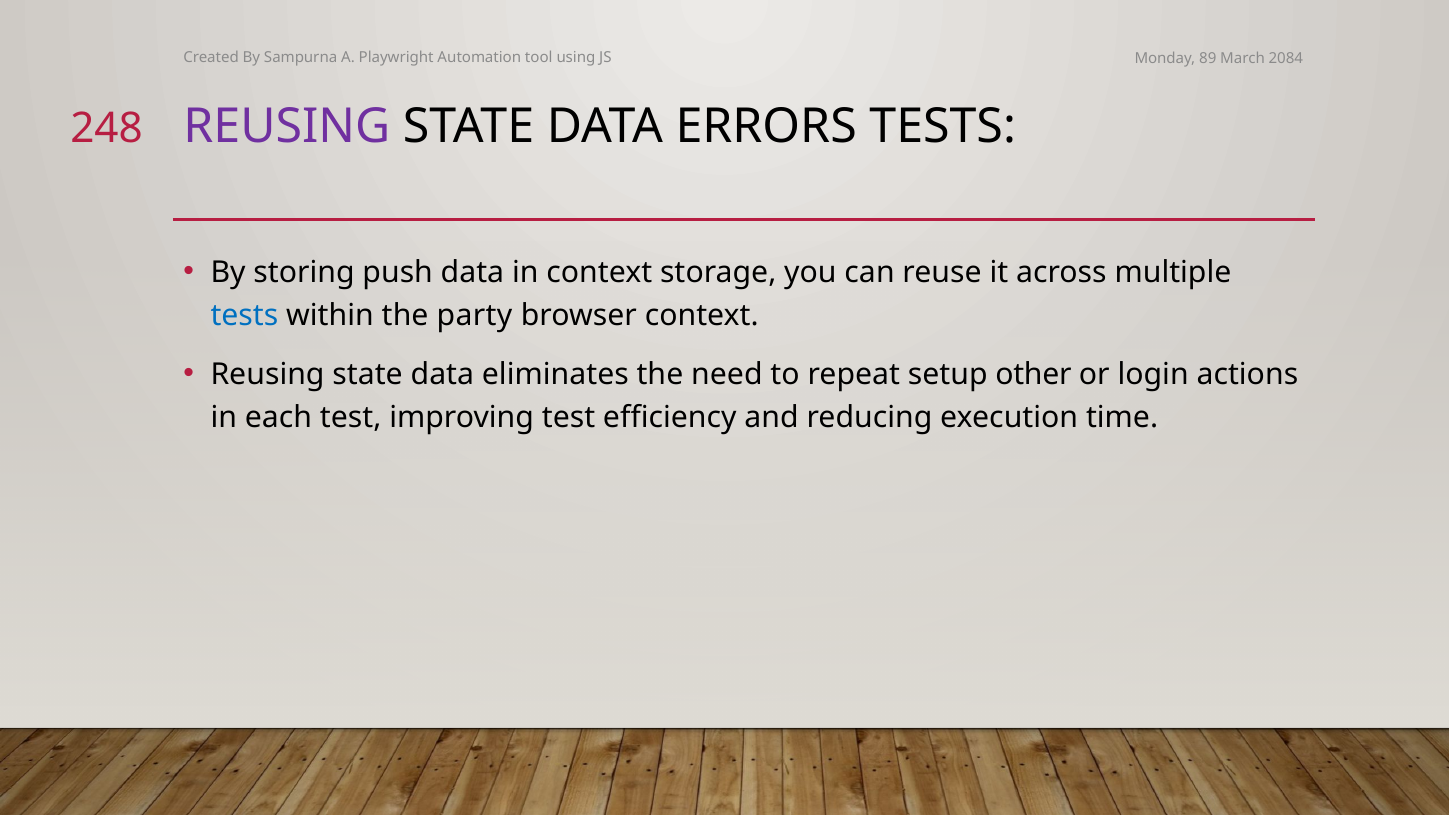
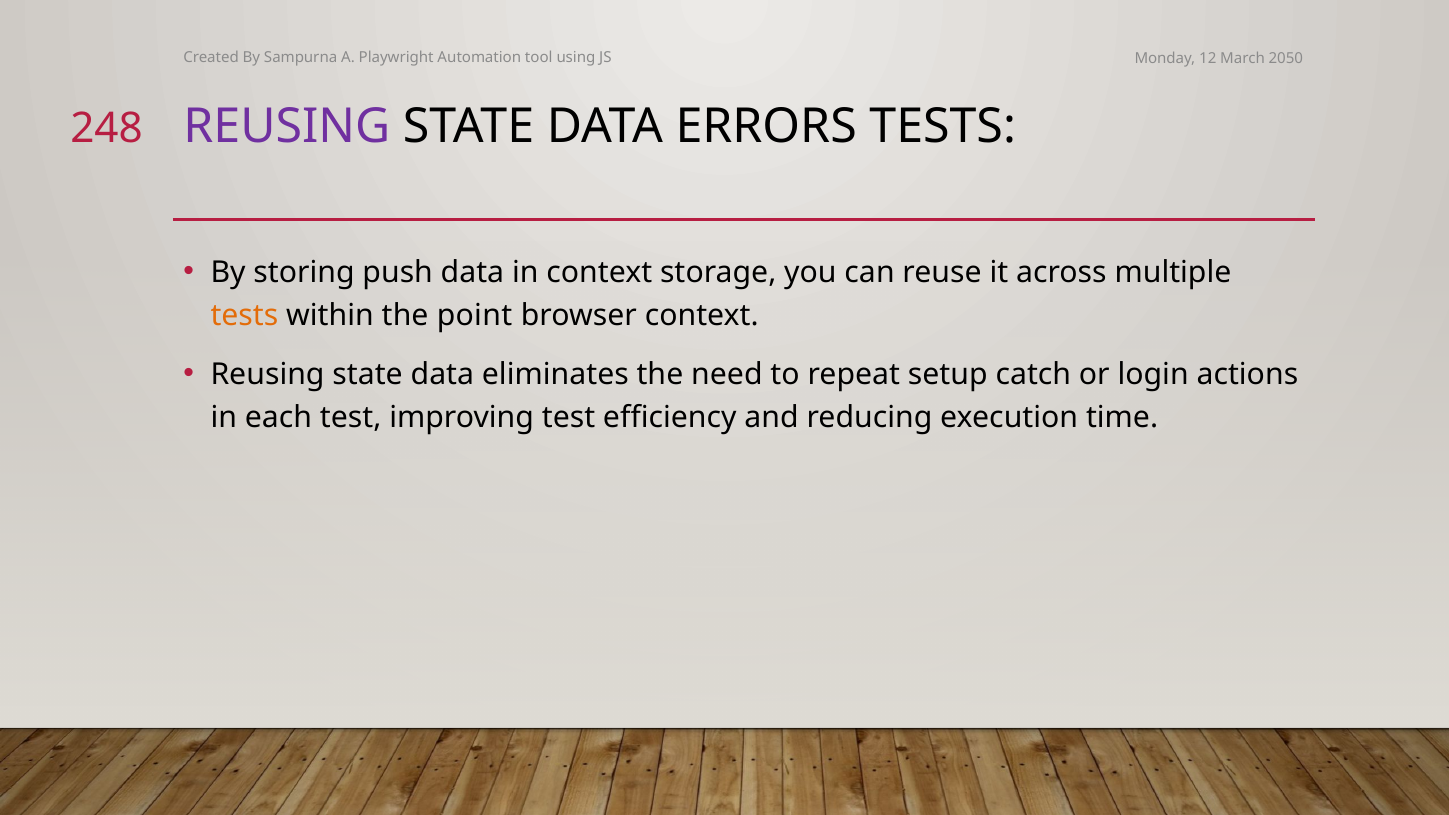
89: 89 -> 12
2084: 2084 -> 2050
tests at (244, 316) colour: blue -> orange
party: party -> point
other: other -> catch
